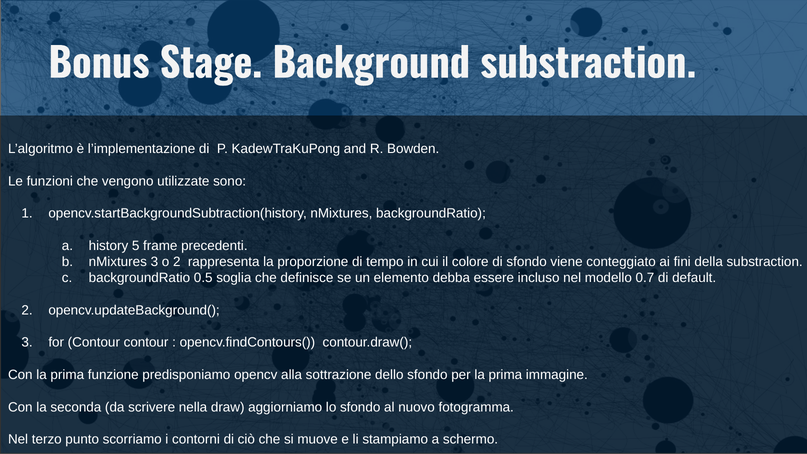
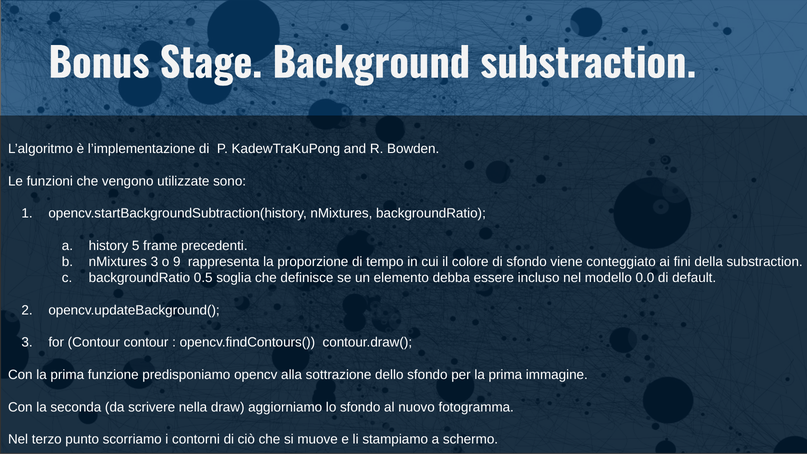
o 2: 2 -> 9
0.7: 0.7 -> 0.0
